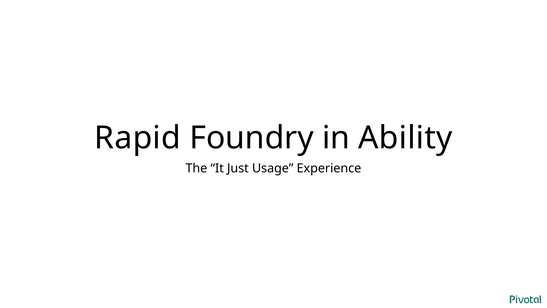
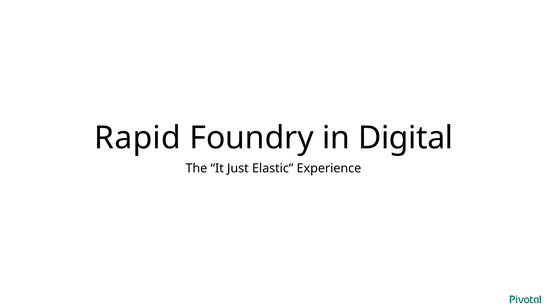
Ability: Ability -> Digital
Usage: Usage -> Elastic
